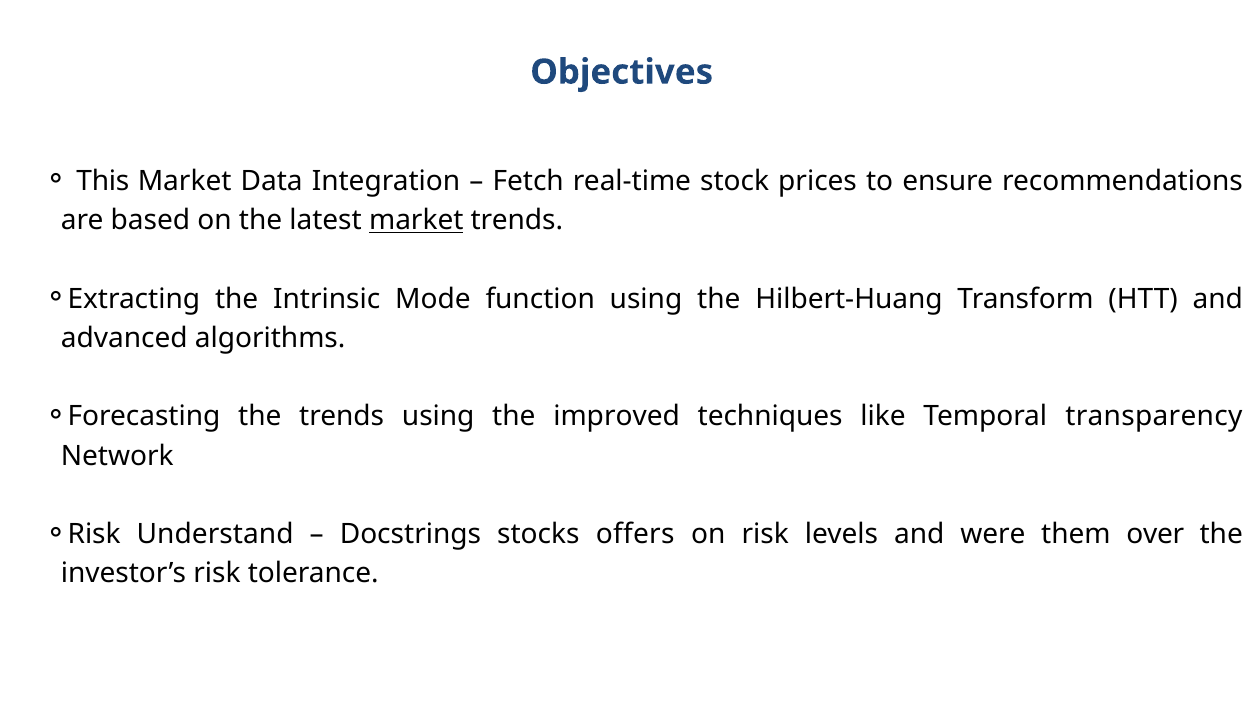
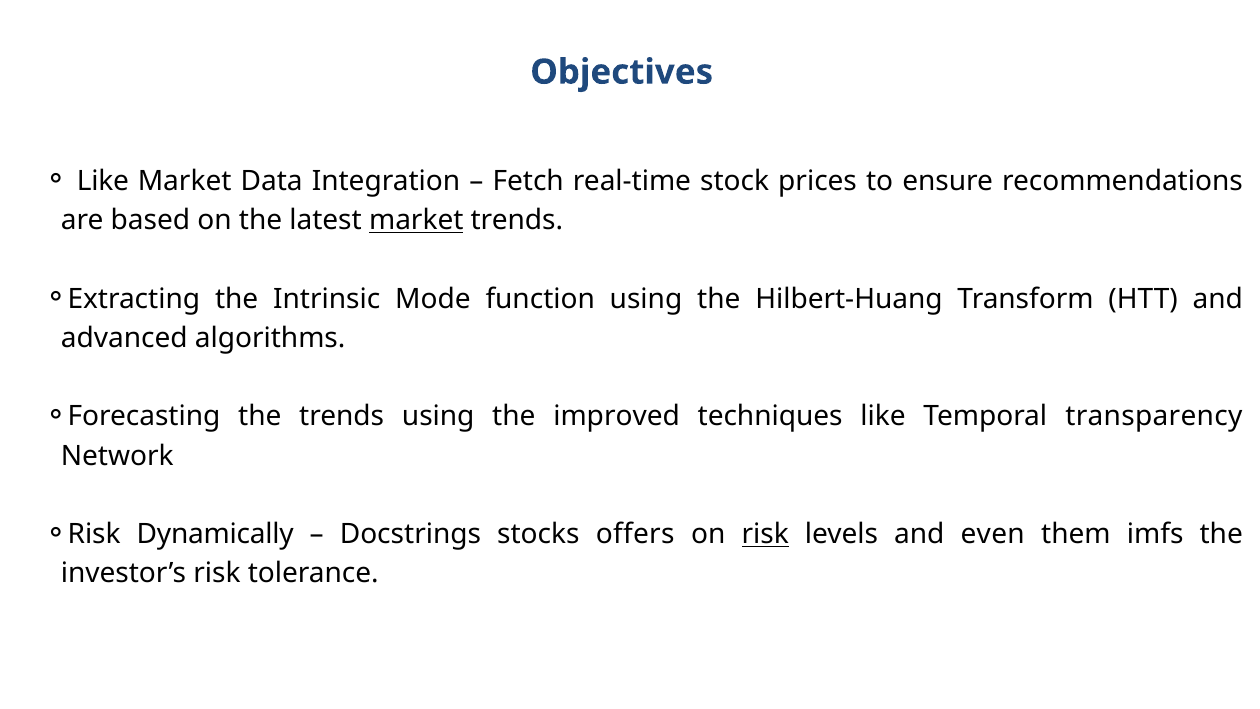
This at (103, 181): This -> Like
Understand: Understand -> Dynamically
risk at (765, 534) underline: none -> present
were: were -> even
over: over -> imfs
